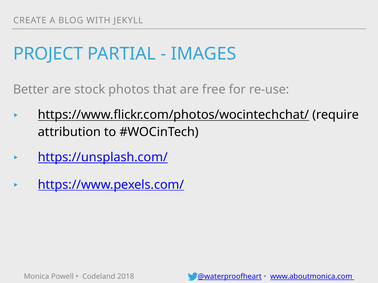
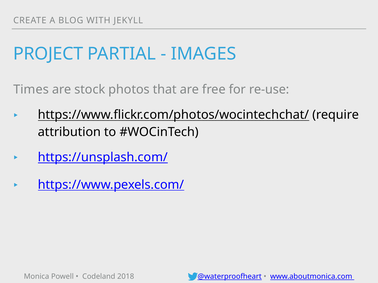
Better: Better -> Times
